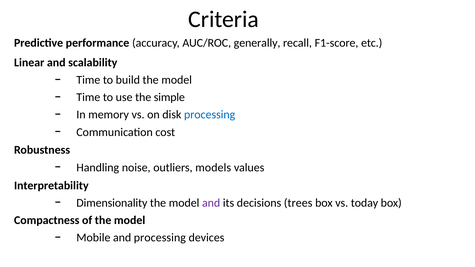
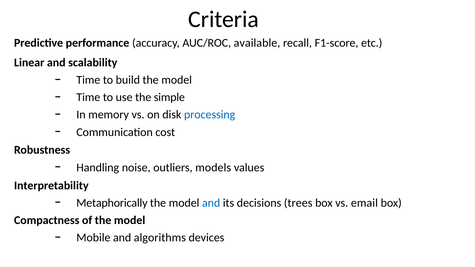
generally: generally -> available
Dimensionality: Dimensionality -> Metaphorically
and at (211, 203) colour: purple -> blue
today: today -> email
and processing: processing -> algorithms
